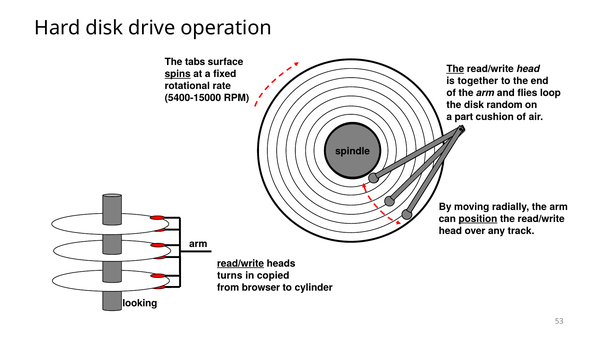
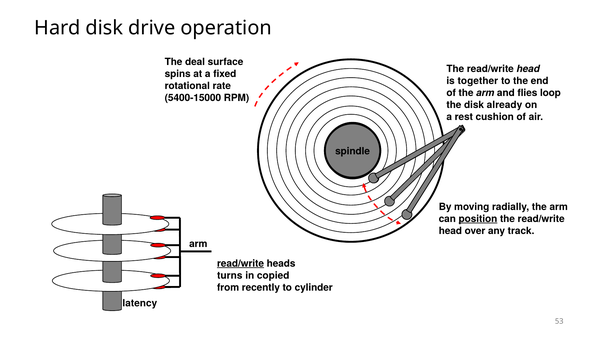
tabs: tabs -> deal
The at (455, 69) underline: present -> none
spins underline: present -> none
random: random -> already
part: part -> rest
browser: browser -> recently
looking: looking -> latency
